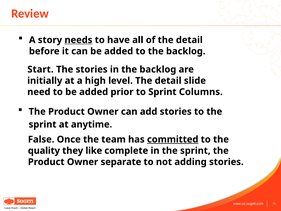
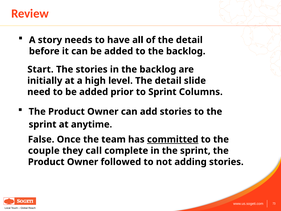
needs underline: present -> none
quality: quality -> couple
like: like -> call
separate: separate -> followed
